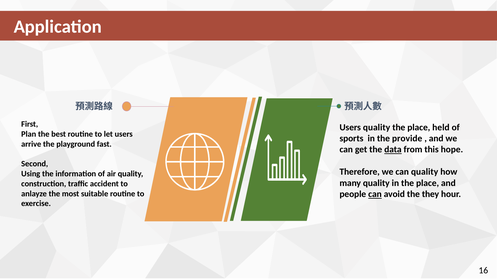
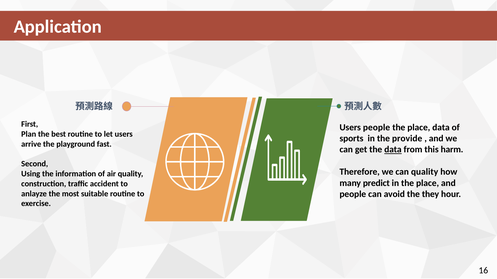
Users quality: quality -> people
place held: held -> data
hope: hope -> harm
many quality: quality -> predict
can at (375, 195) underline: present -> none
